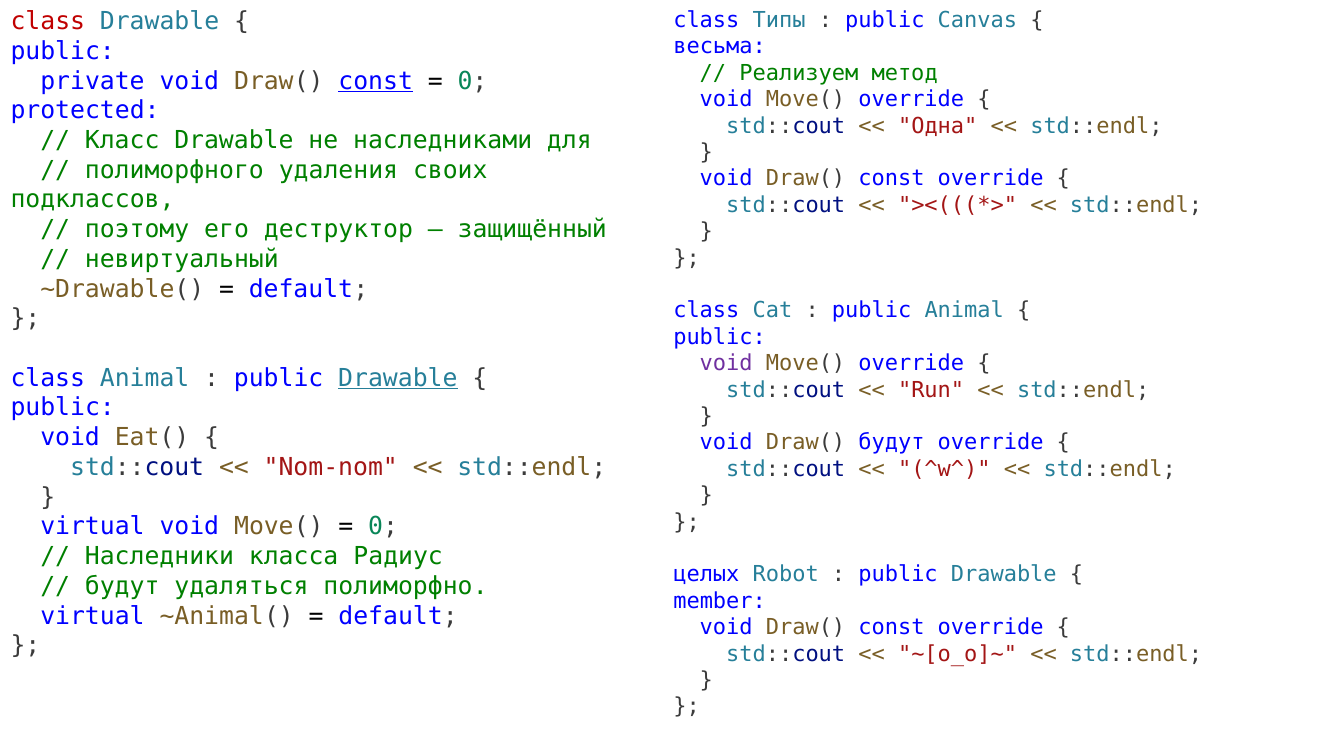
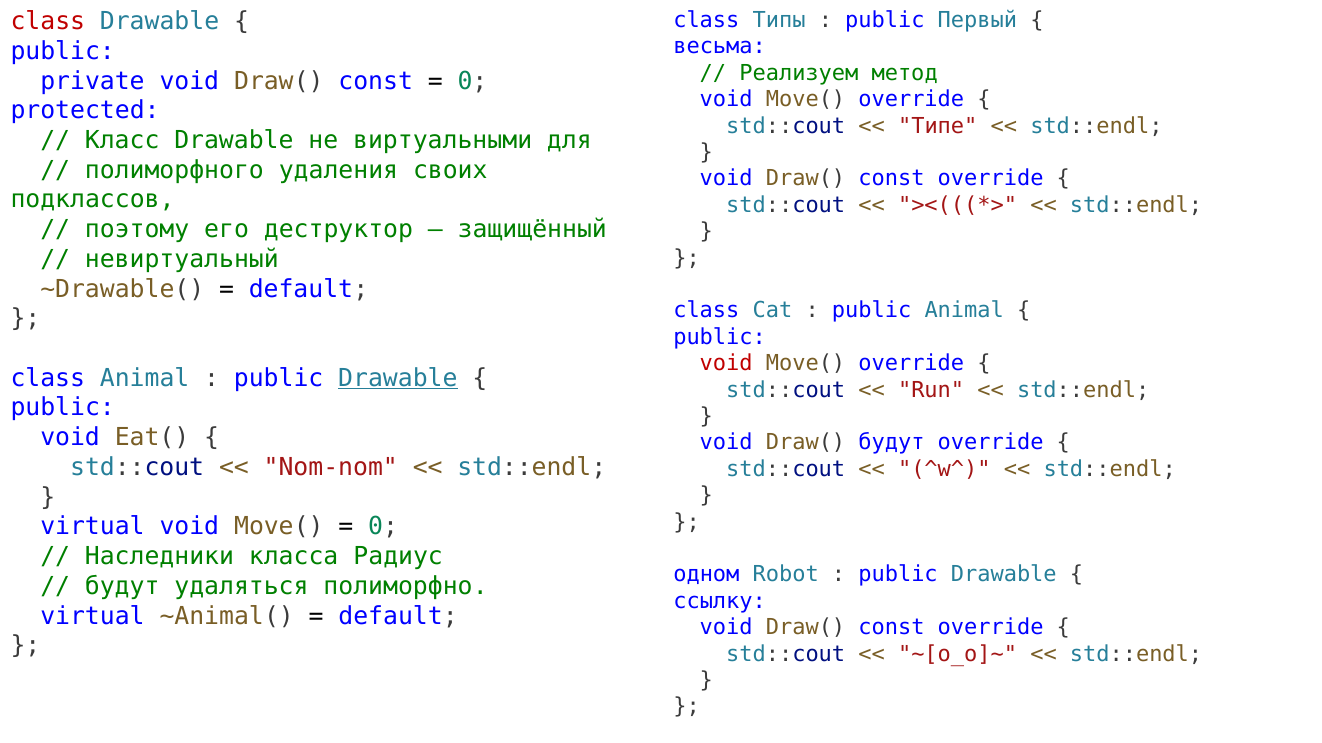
Canvas: Canvas -> Первый
const at (376, 81) underline: present -> none
Одна: Одна -> Типе
наследниками: наследниками -> виртуальными
void at (726, 364) colour: purple -> red
целых: целых -> одном
member: member -> ссылку
